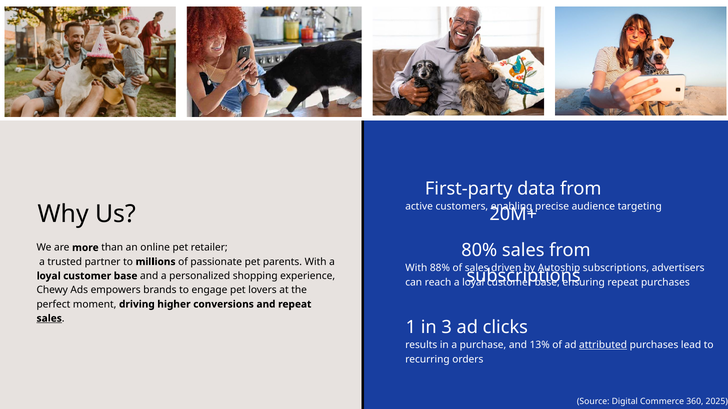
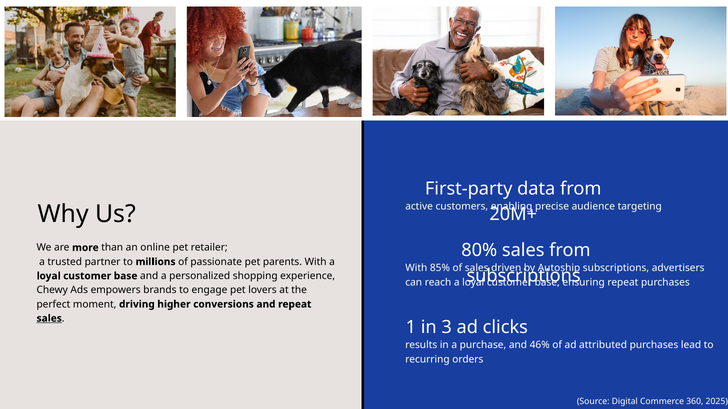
88%: 88% -> 85%
13%: 13% -> 46%
attributed underline: present -> none
